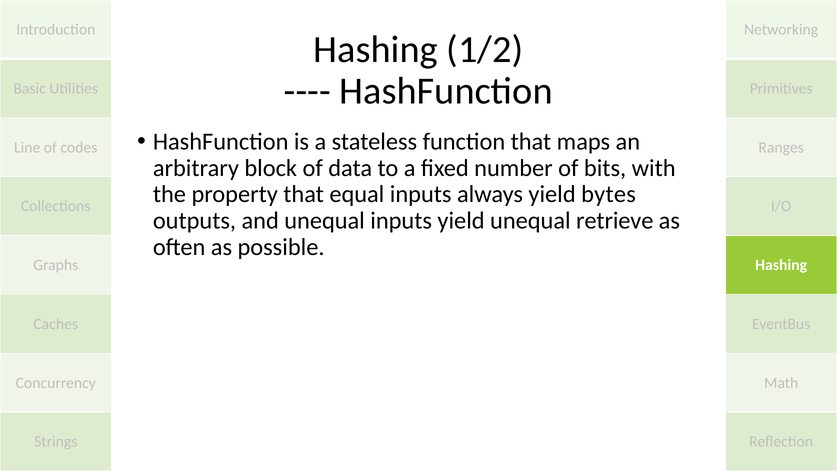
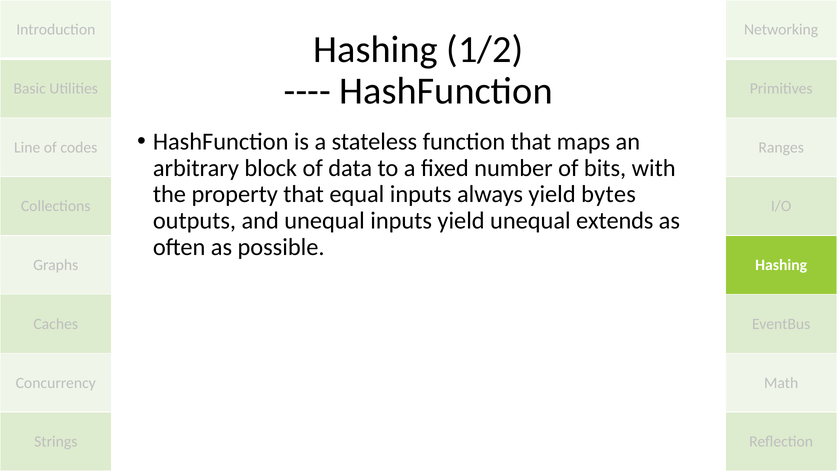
retrieve: retrieve -> extends
